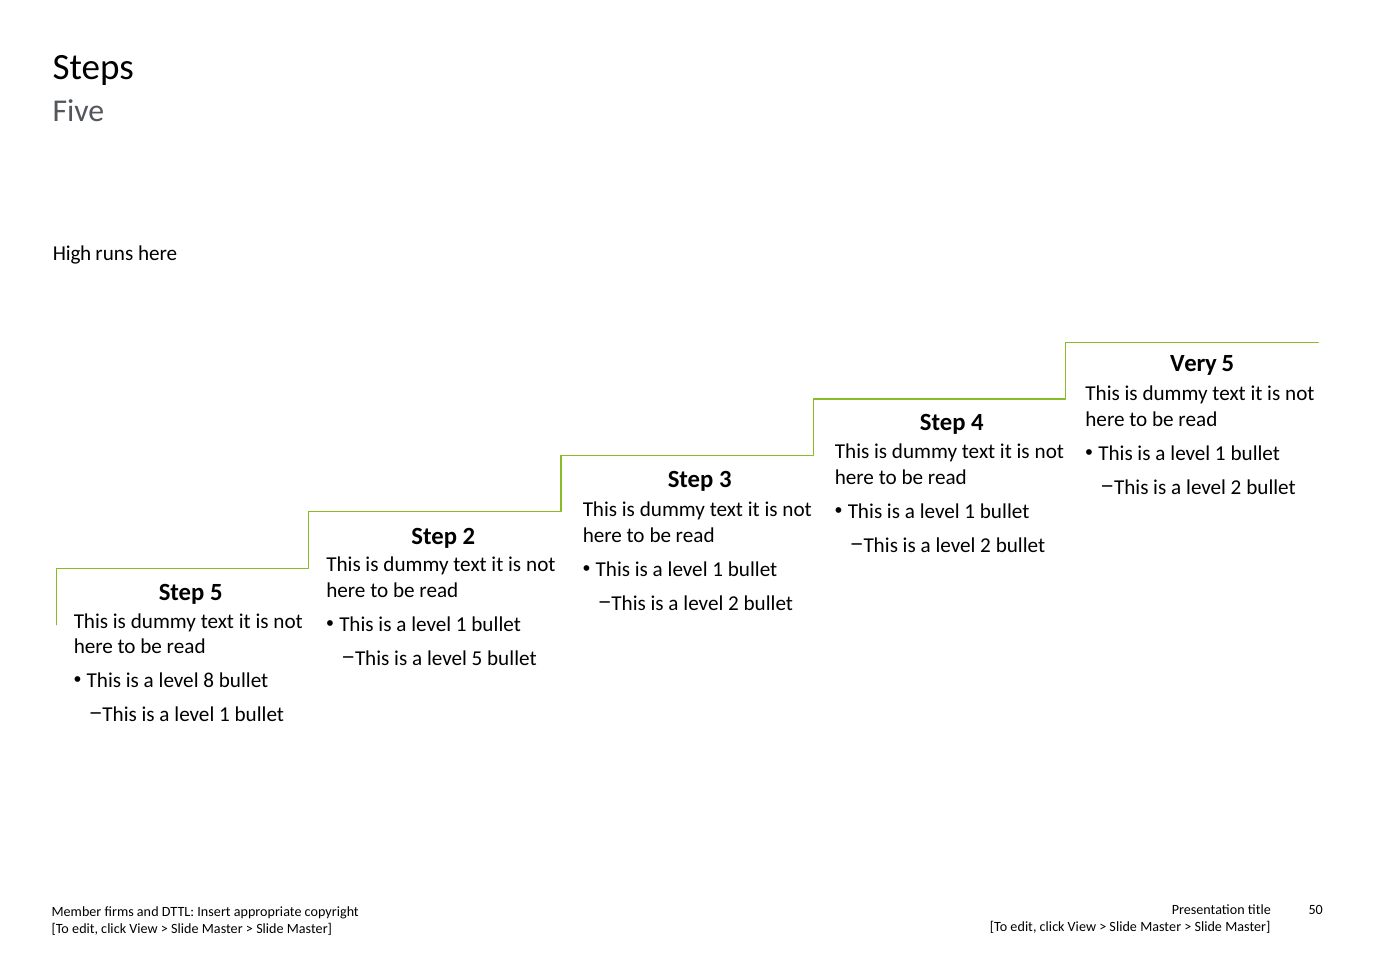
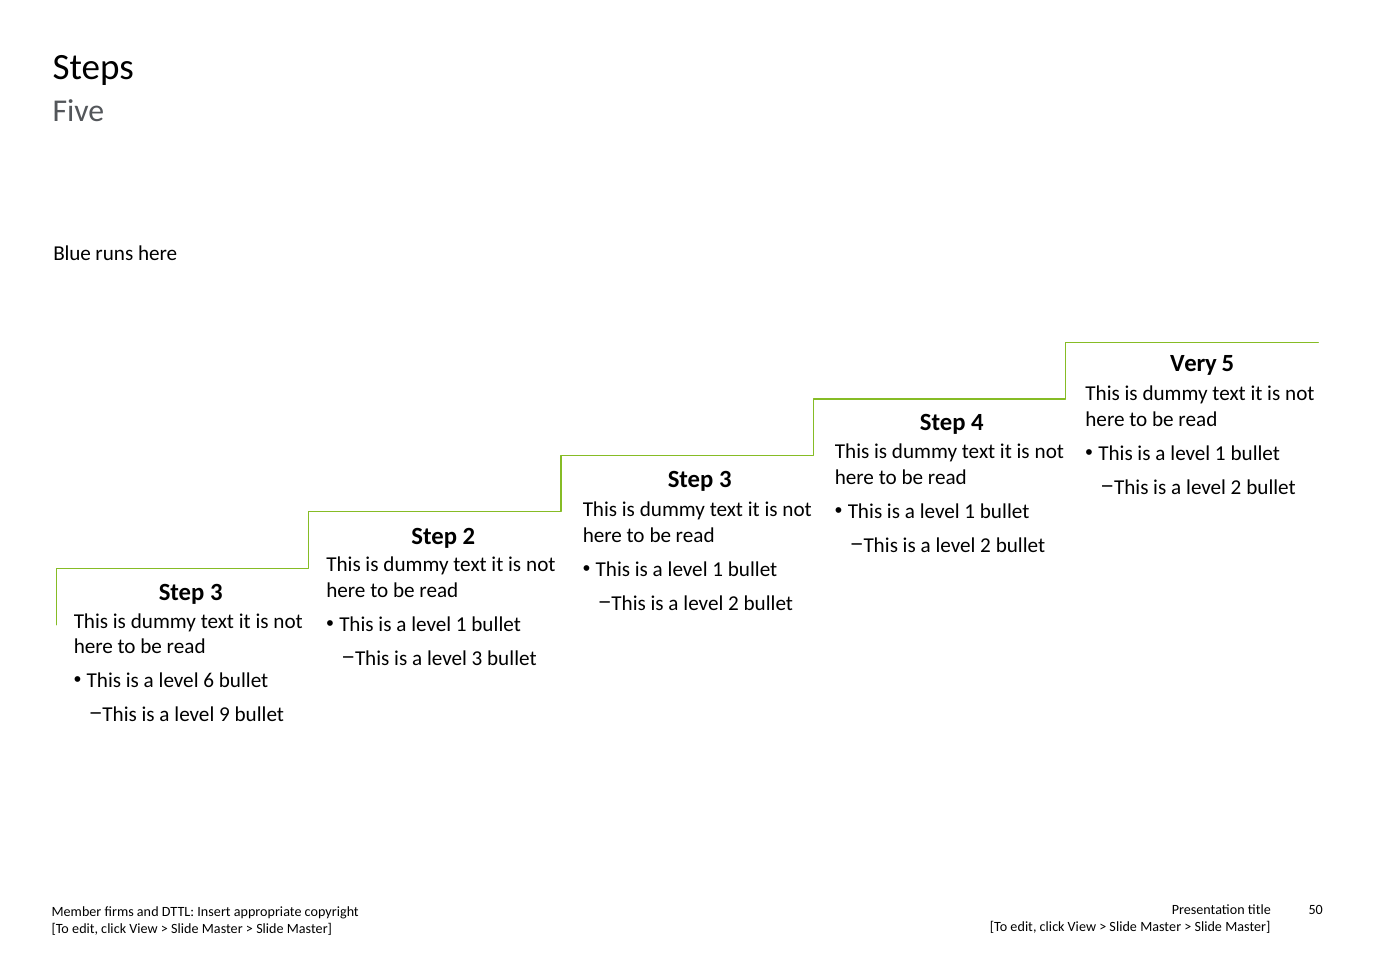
High: High -> Blue
5 at (216, 592): 5 -> 3
level 5: 5 -> 3
8: 8 -> 6
1 at (224, 714): 1 -> 9
